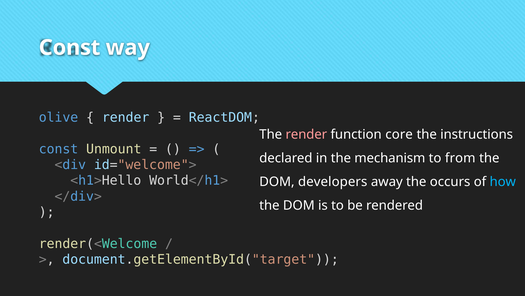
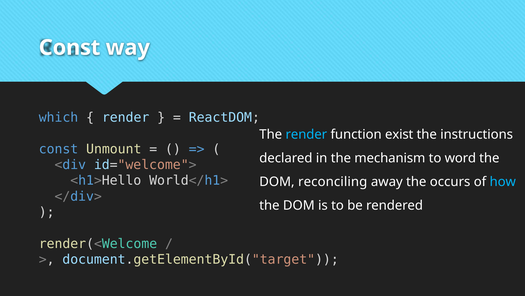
olive: olive -> which
render at (306, 134) colour: pink -> light blue
core: core -> exist
from: from -> word
developers: developers -> reconciling
